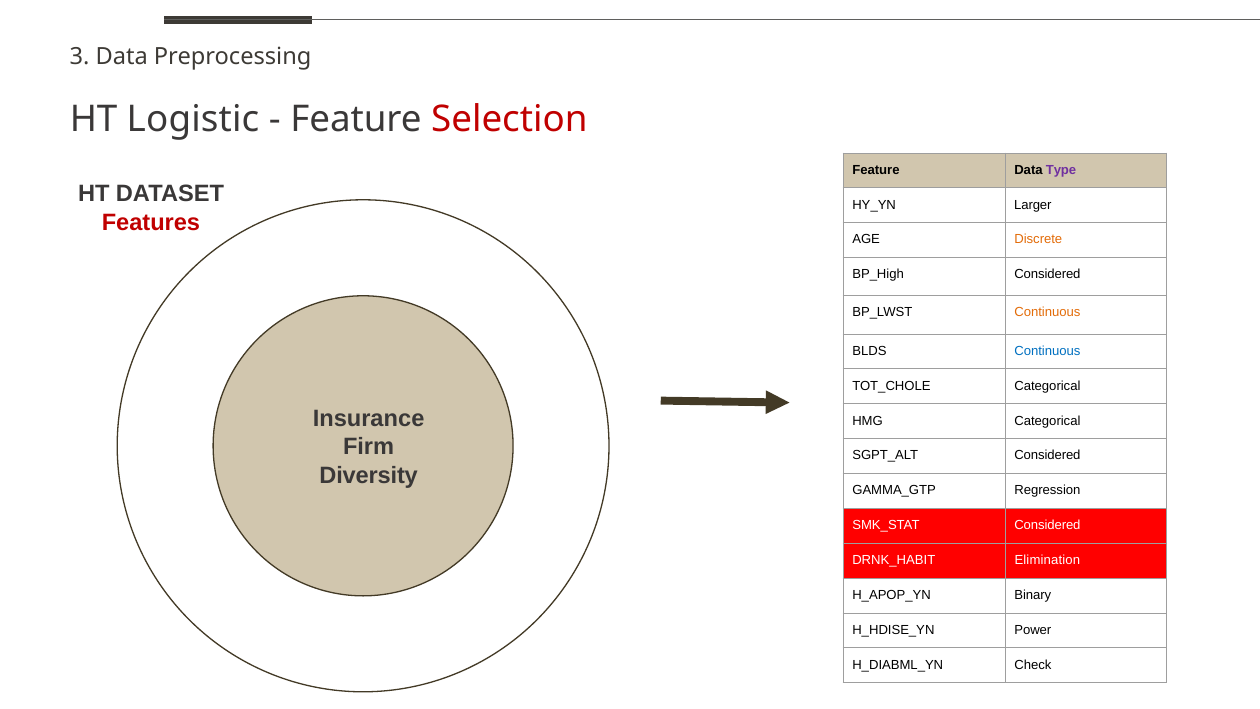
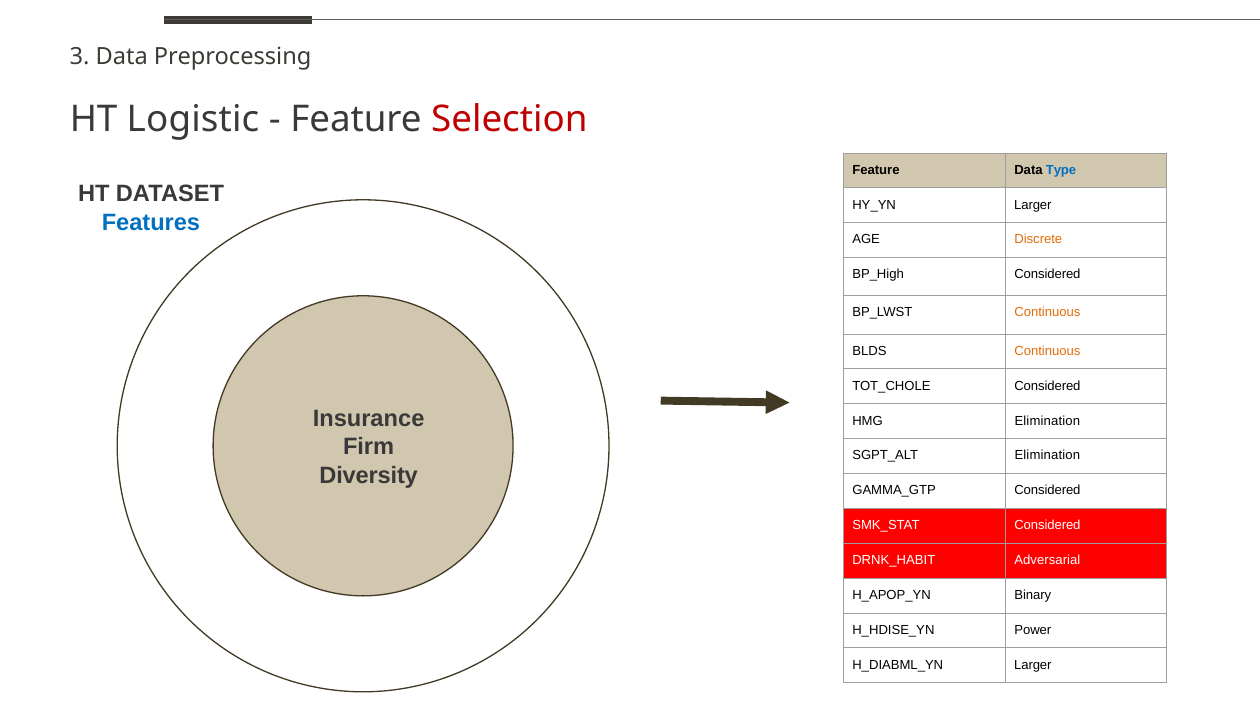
Type colour: purple -> blue
Features colour: red -> blue
Continuous at (1047, 351) colour: blue -> orange
Categorical at (1047, 386): Categorical -> Considered
HMG Categorical: Categorical -> Elimination
Considered at (1047, 455): Considered -> Elimination
Regression at (1047, 490): Regression -> Considered
Elimination: Elimination -> Adversarial
Check at (1033, 665): Check -> Larger
